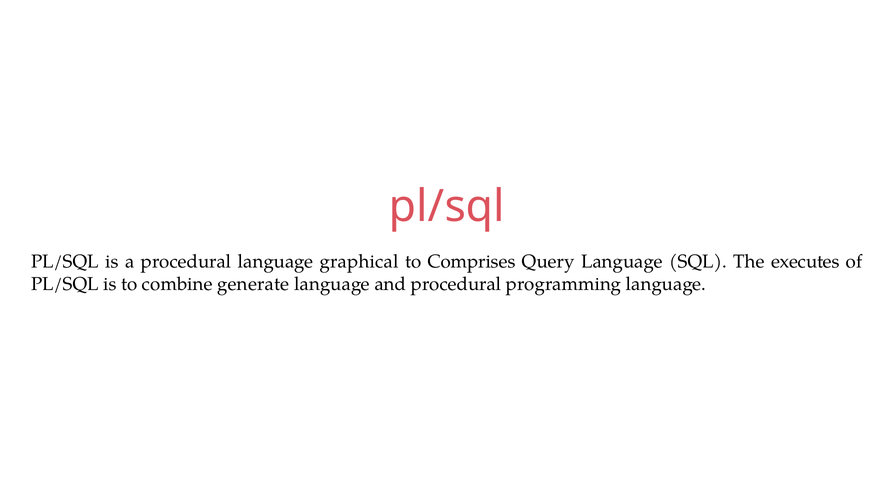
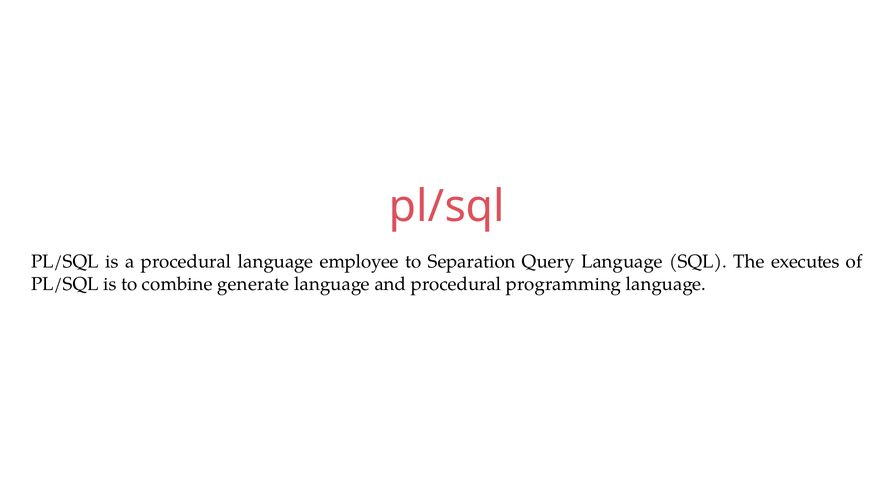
graphical: graphical -> employee
Comprises: Comprises -> Separation
